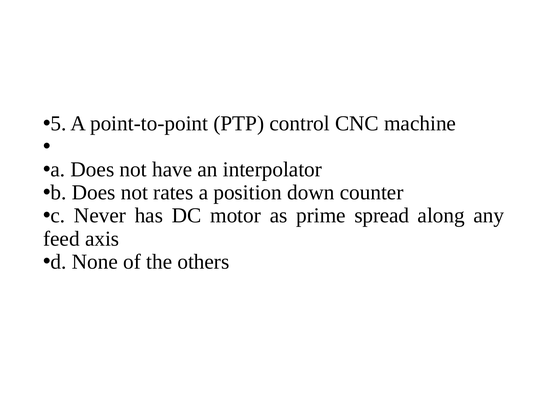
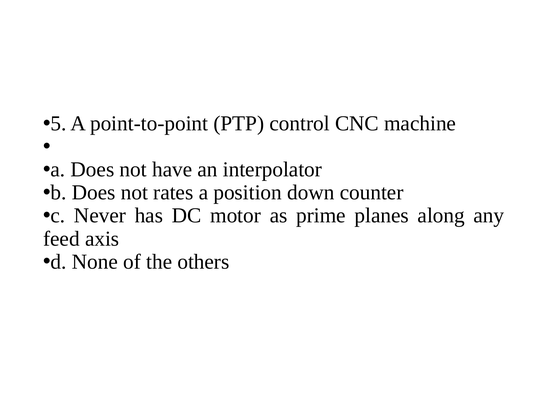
spread: spread -> planes
